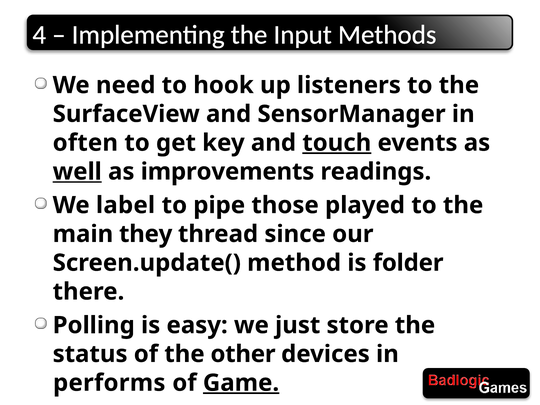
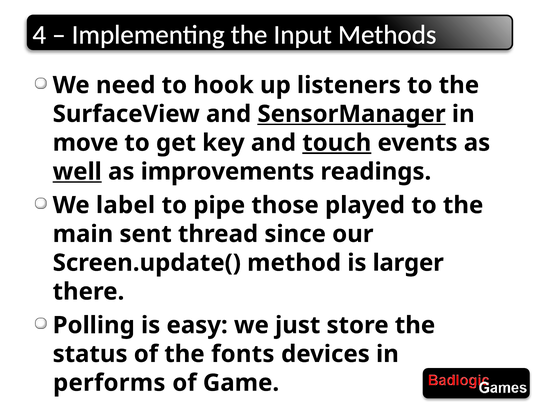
SensorManager underline: none -> present
often: often -> move
they: they -> sent
folder: folder -> larger
other: other -> fonts
Game underline: present -> none
